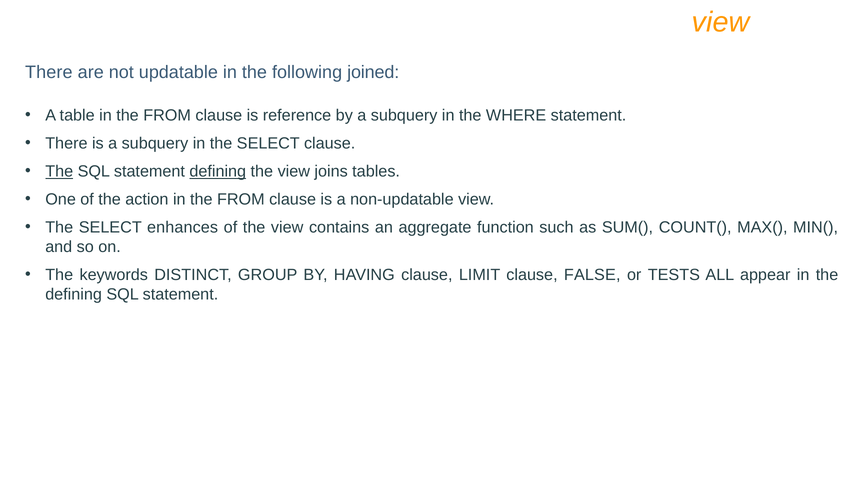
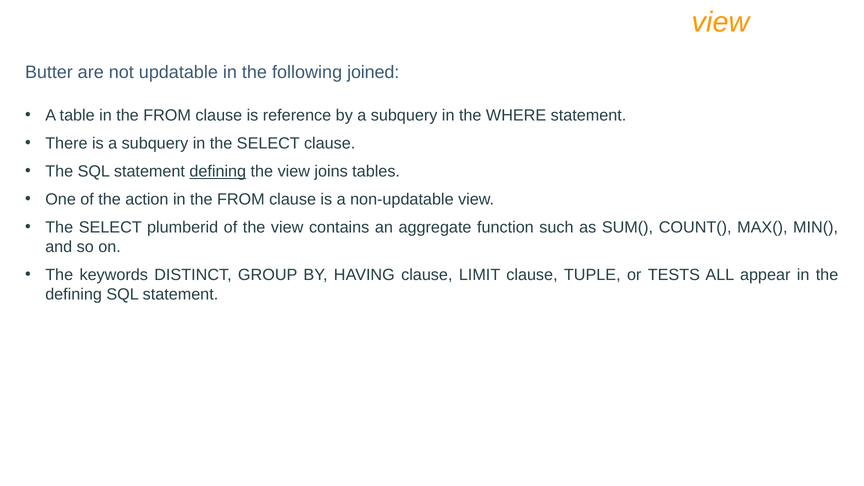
There at (49, 72): There -> Butter
The at (59, 171) underline: present -> none
enhances: enhances -> plumberid
FALSE: FALSE -> TUPLE
